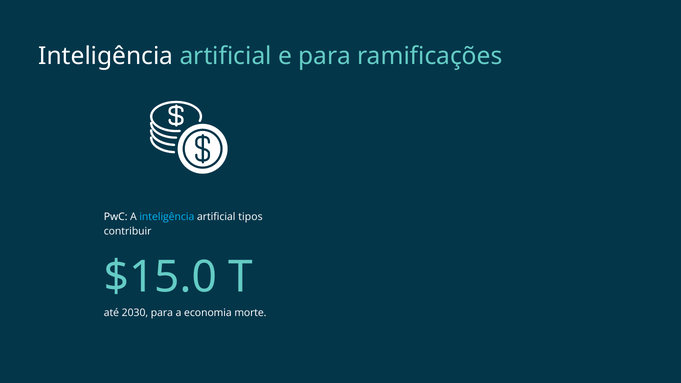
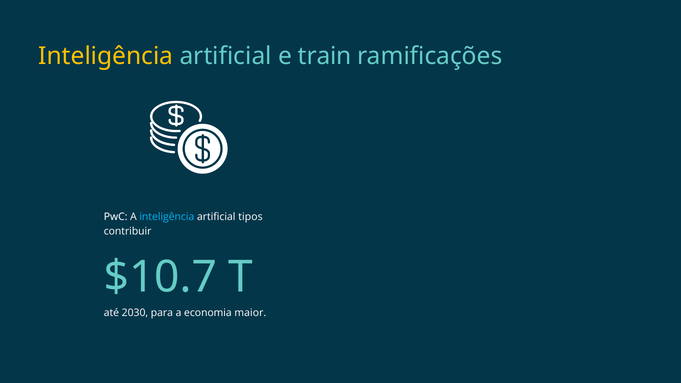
Inteligência at (106, 56) colour: white -> yellow
e para: para -> train
$15.0: $15.0 -> $10.7
morte: morte -> maior
